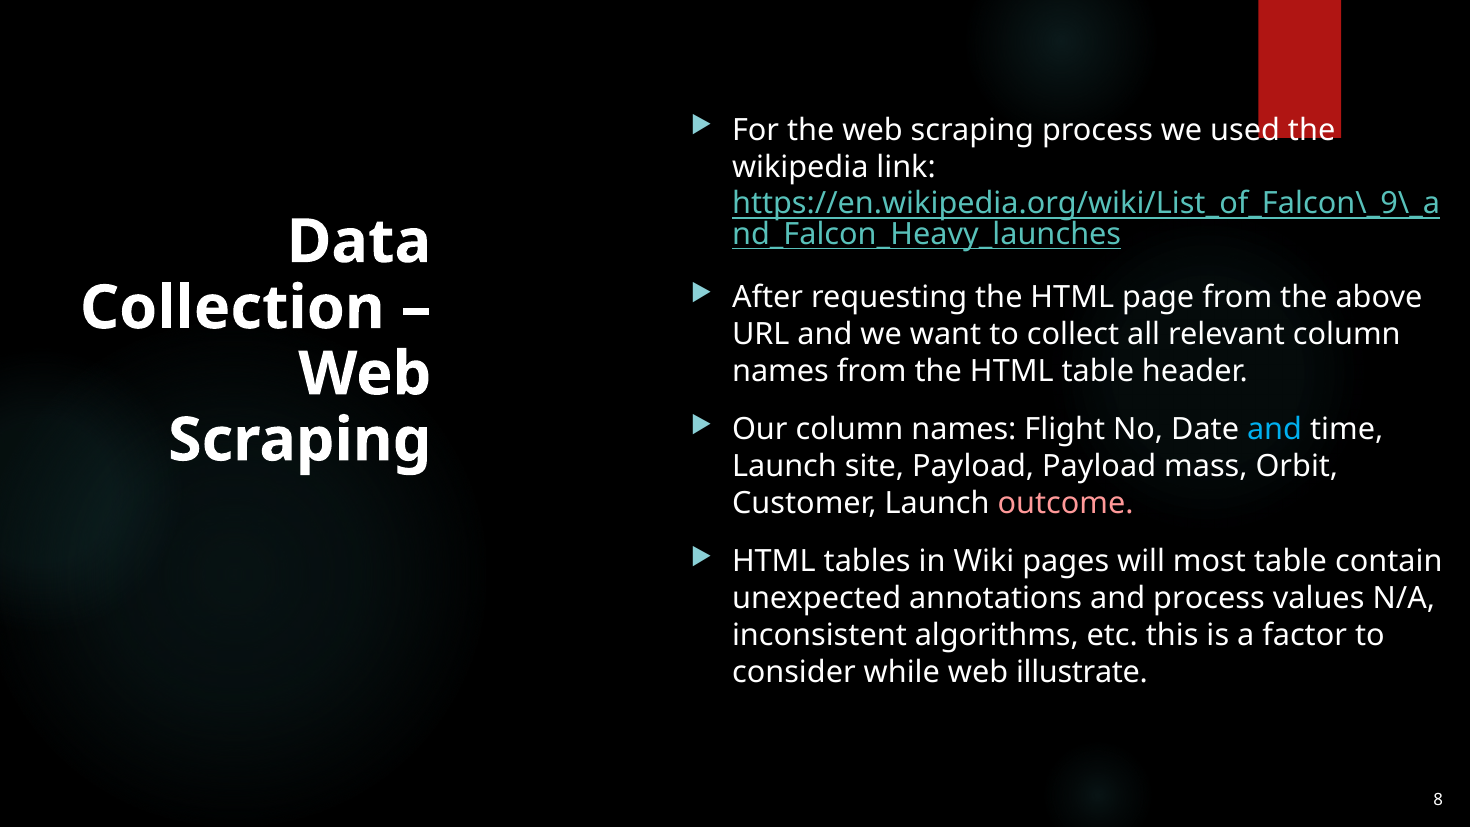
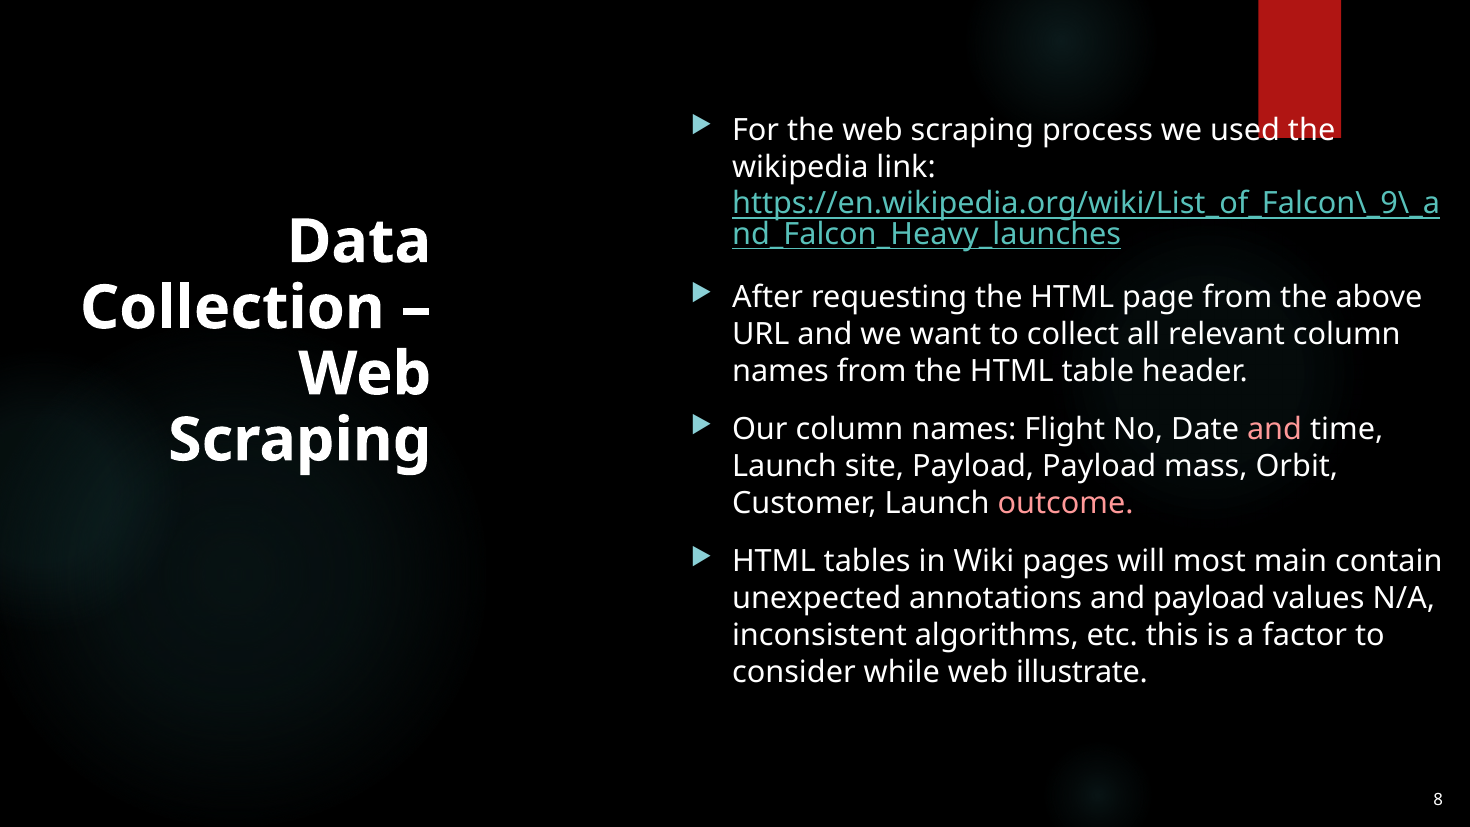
and at (1275, 430) colour: light blue -> pink
most table: table -> main
and process: process -> payload
